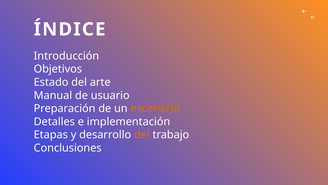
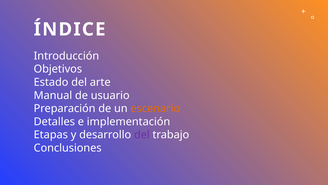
del at (142, 135) colour: orange -> purple
